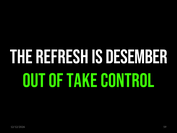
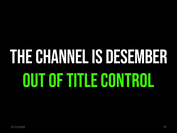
REFRESH: REFRESH -> CHANNEL
TAKE: TAKE -> TITLE
